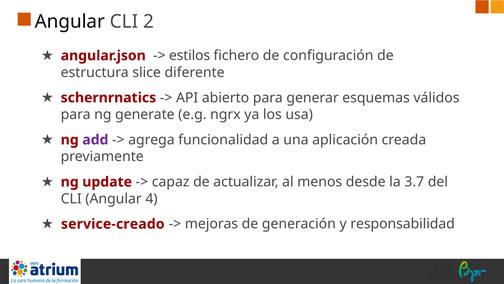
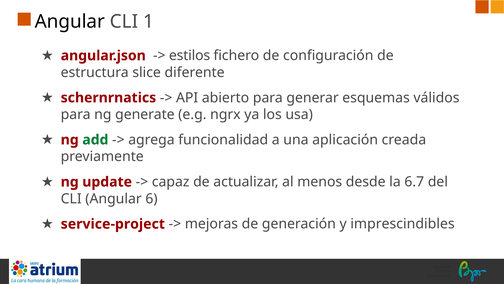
2: 2 -> 1
add colour: purple -> green
3.7: 3.7 -> 6.7
4: 4 -> 6
service-creado: service-creado -> service-project
responsabilidad: responsabilidad -> imprescindibles
